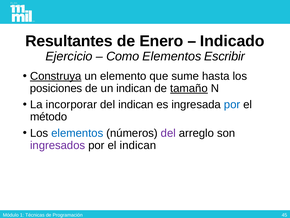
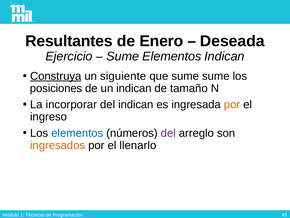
Indicado: Indicado -> Deseada
Como at (123, 56): Como -> Sume
Elementos Escribir: Escribir -> Indican
elemento: elemento -> siguiente
sume hasta: hasta -> sume
tamaño underline: present -> none
por at (232, 104) colour: blue -> orange
método: método -> ingreso
ingresados colour: purple -> orange
el indican: indican -> llenarlo
